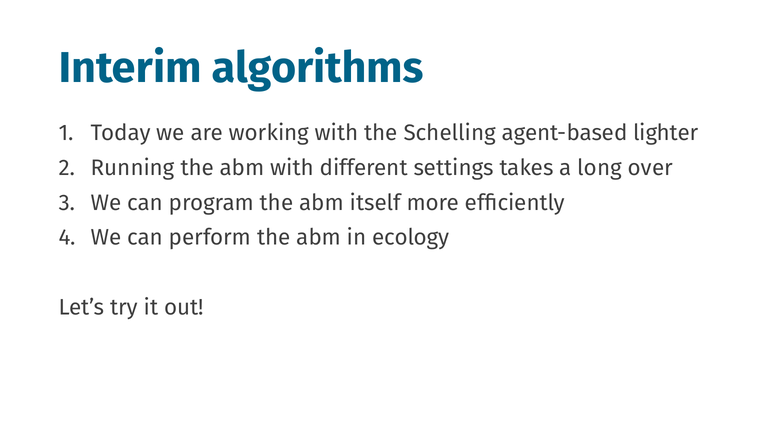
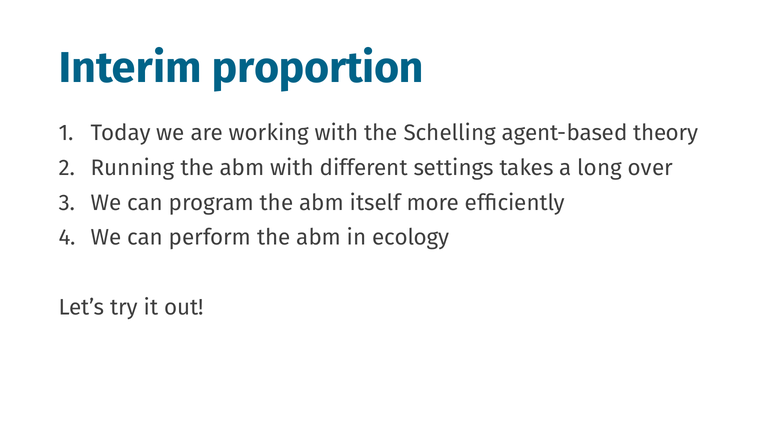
algorithms: algorithms -> proportion
lighter: lighter -> theory
